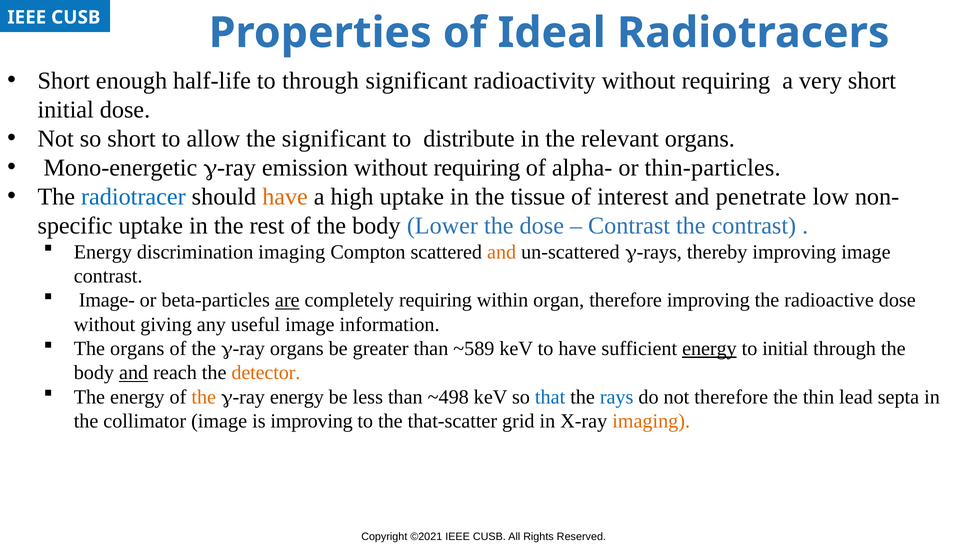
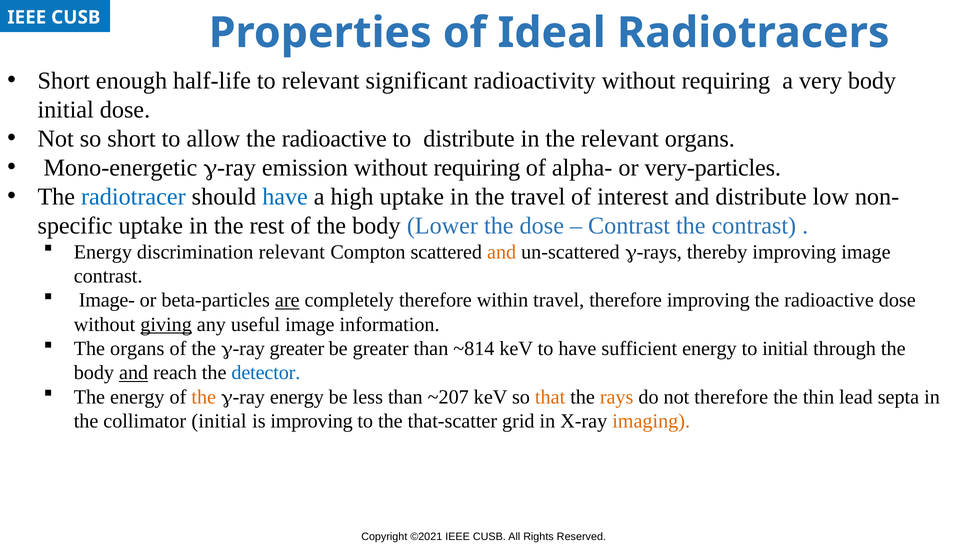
to through: through -> relevant
very short: short -> body
allow the significant: significant -> radioactive
thin-particles: thin-particles -> very-particles
have at (285, 197) colour: orange -> blue
the tissue: tissue -> travel
and penetrate: penetrate -> distribute
discrimination imaging: imaging -> relevant
completely requiring: requiring -> therefore
within organ: organ -> travel
giving underline: none -> present
-ray organs: organs -> greater
~589: ~589 -> ~814
energy at (709, 349) underline: present -> none
detector colour: orange -> blue
~498: ~498 -> ~207
that colour: blue -> orange
rays colour: blue -> orange
collimator image: image -> initial
